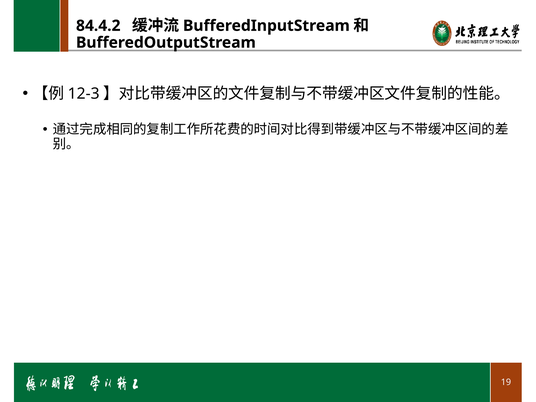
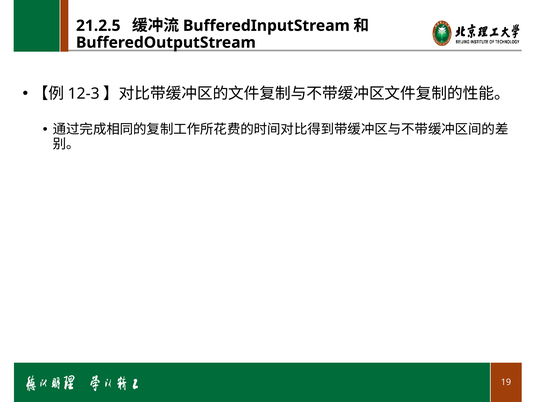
84.4.2: 84.4.2 -> 21.2.5
